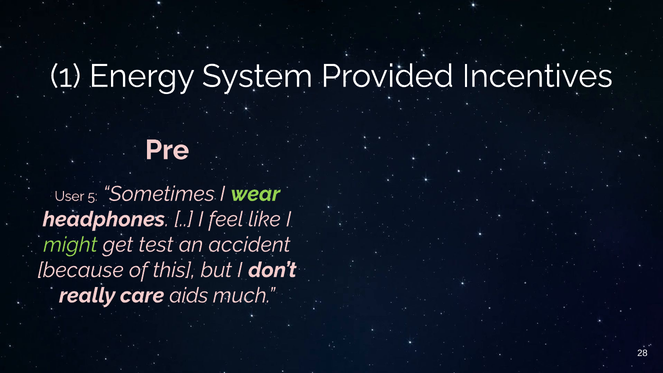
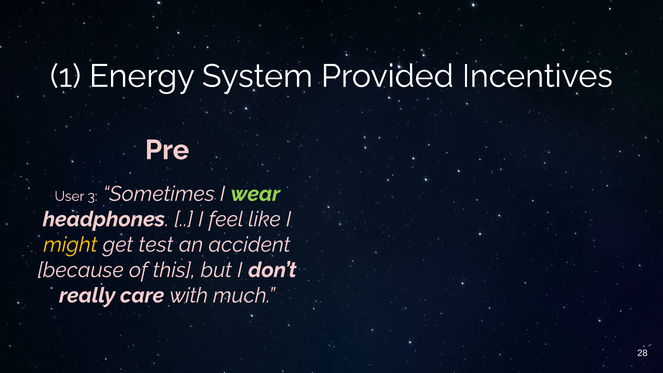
5: 5 -> 3
might colour: light green -> yellow
aids: aids -> with
